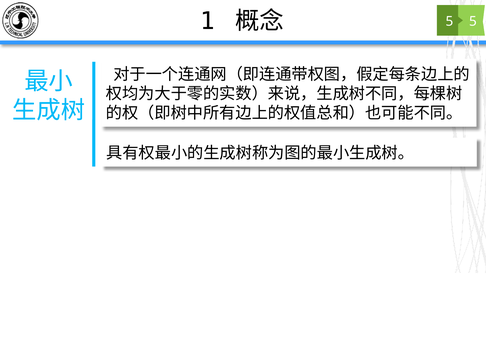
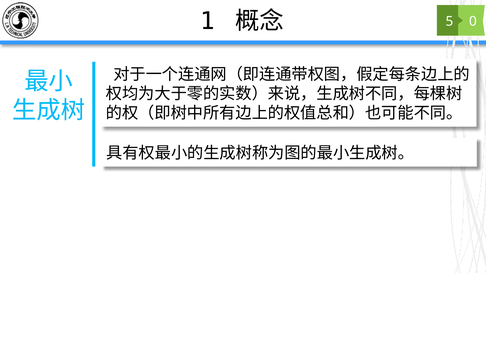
5 at (473, 21): 5 -> 0
